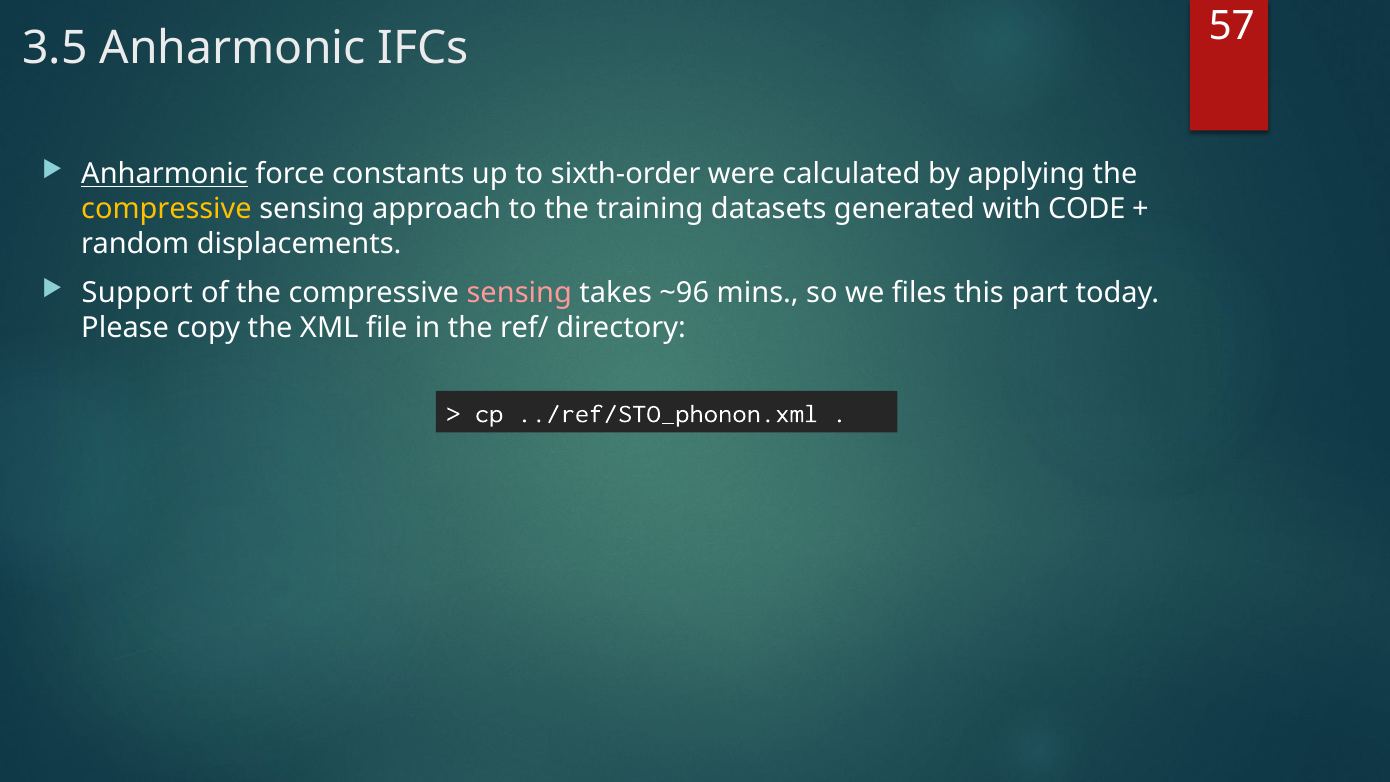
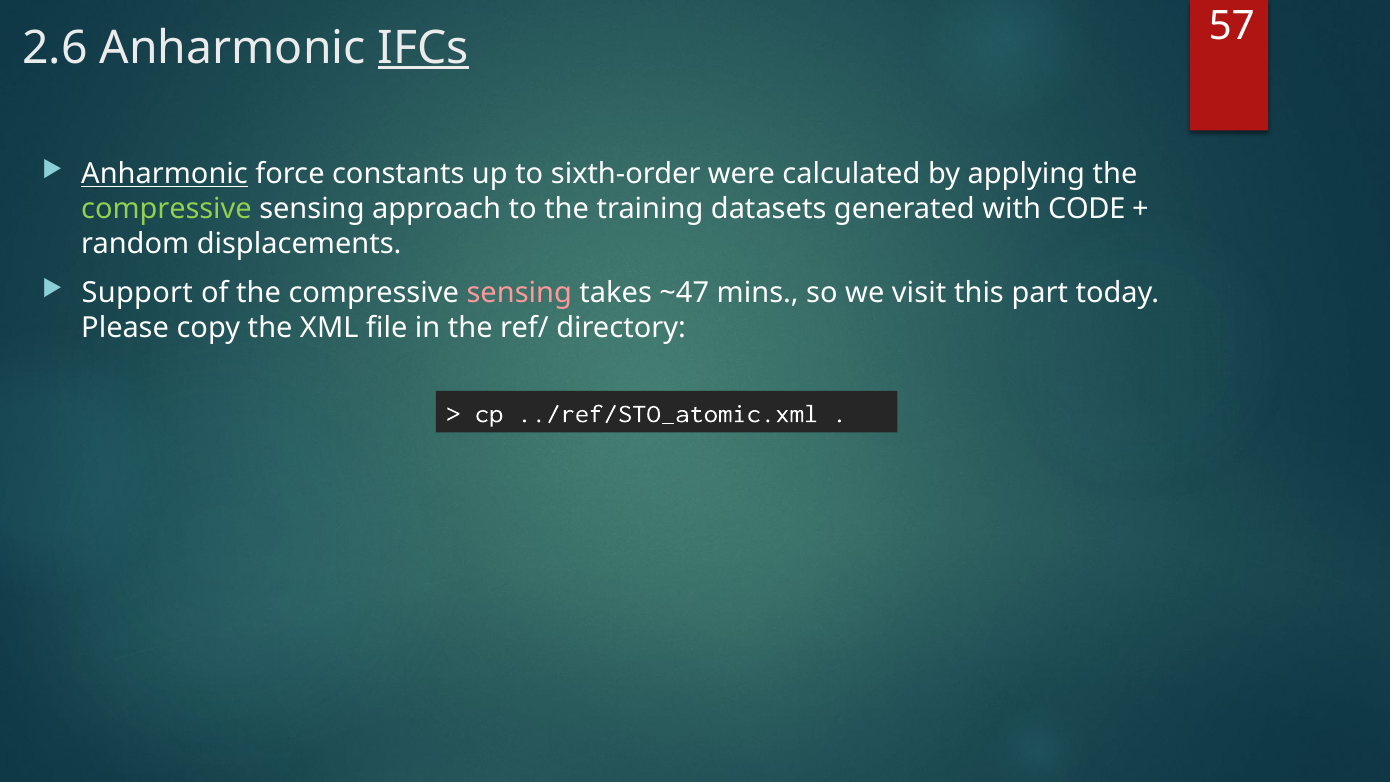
3.5: 3.5 -> 2.6
IFCs underline: none -> present
compressive at (166, 209) colour: yellow -> light green
~96: ~96 -> ~47
files: files -> visit
../ref/STO_phonon.xml: ../ref/STO_phonon.xml -> ../ref/STO_atomic.xml
